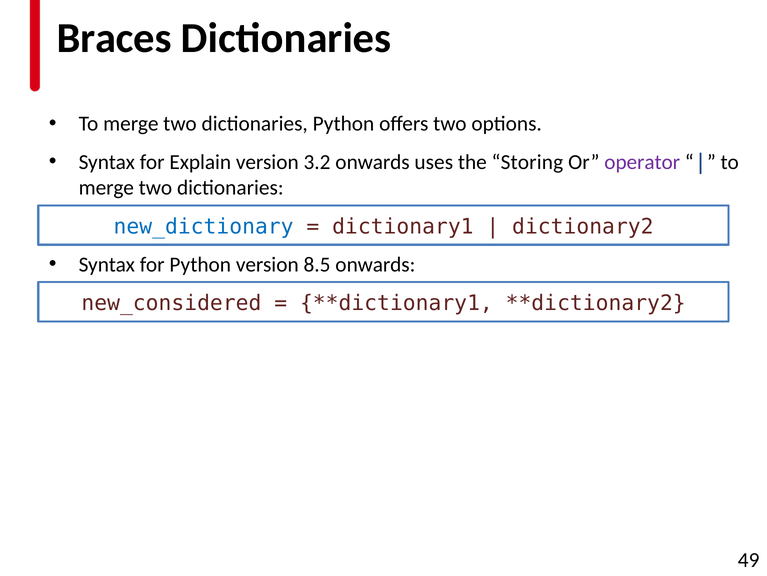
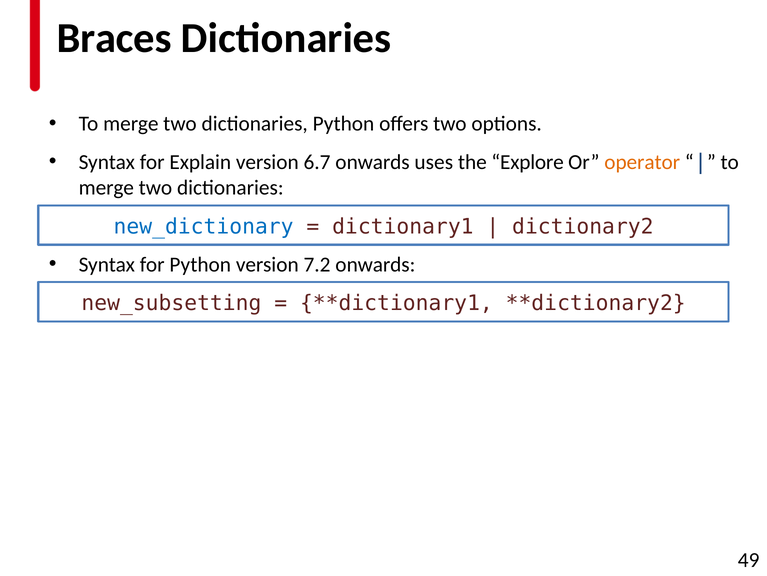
3.2: 3.2 -> 6.7
Storing: Storing -> Explore
operator colour: purple -> orange
8.5: 8.5 -> 7.2
new_considered: new_considered -> new_subsetting
